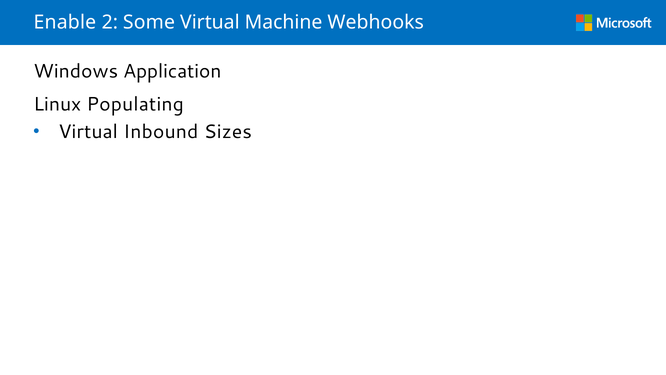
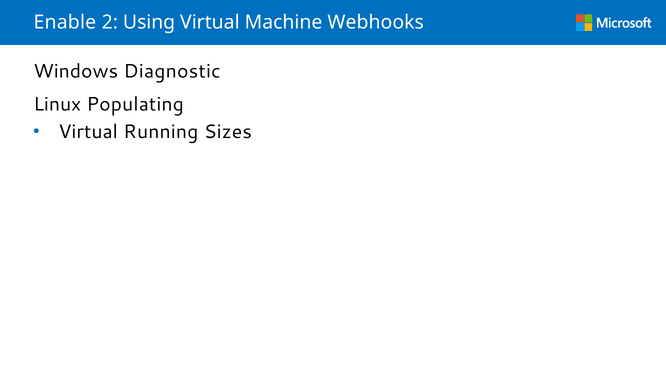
Some: Some -> Using
Application: Application -> Diagnostic
Inbound: Inbound -> Running
